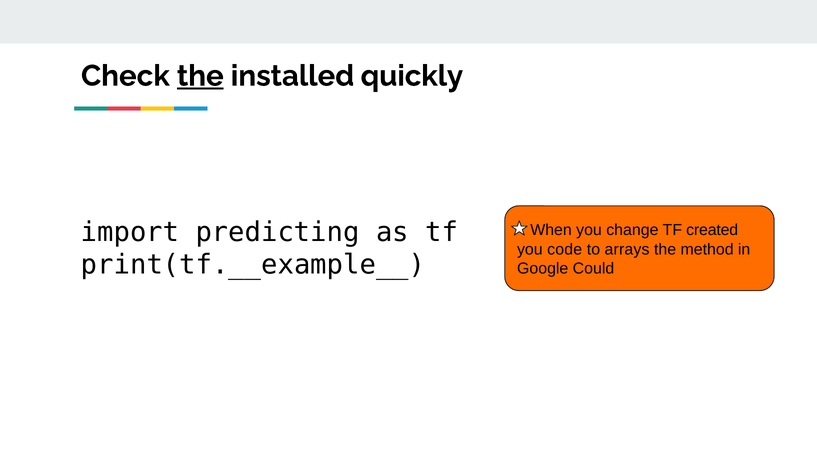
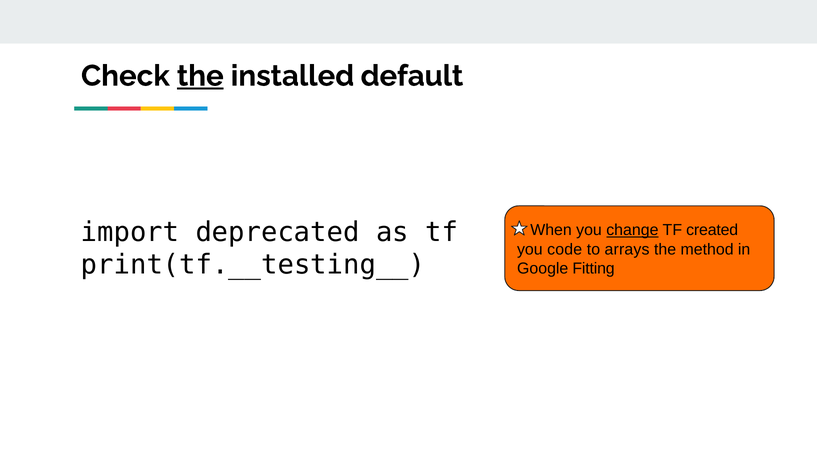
quickly: quickly -> default
predicting: predicting -> deprecated
change underline: none -> present
print(tf.__example__: print(tf.__example__ -> print(tf.__testing__
Could: Could -> Fitting
